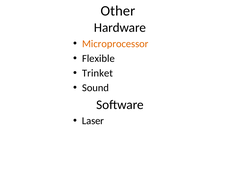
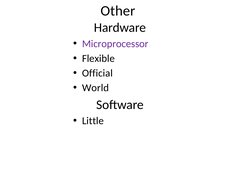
Microprocessor colour: orange -> purple
Trinket: Trinket -> Official
Sound: Sound -> World
Laser: Laser -> Little
